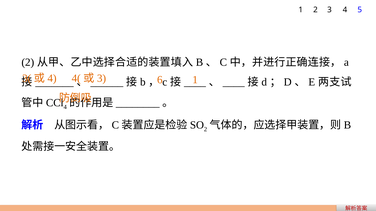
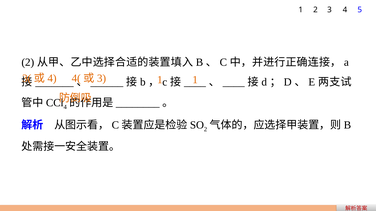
6 at (160, 80): 6 -> 1
